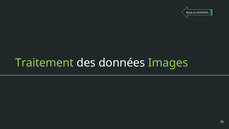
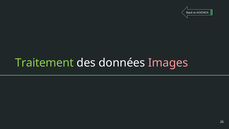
Images colour: light green -> pink
